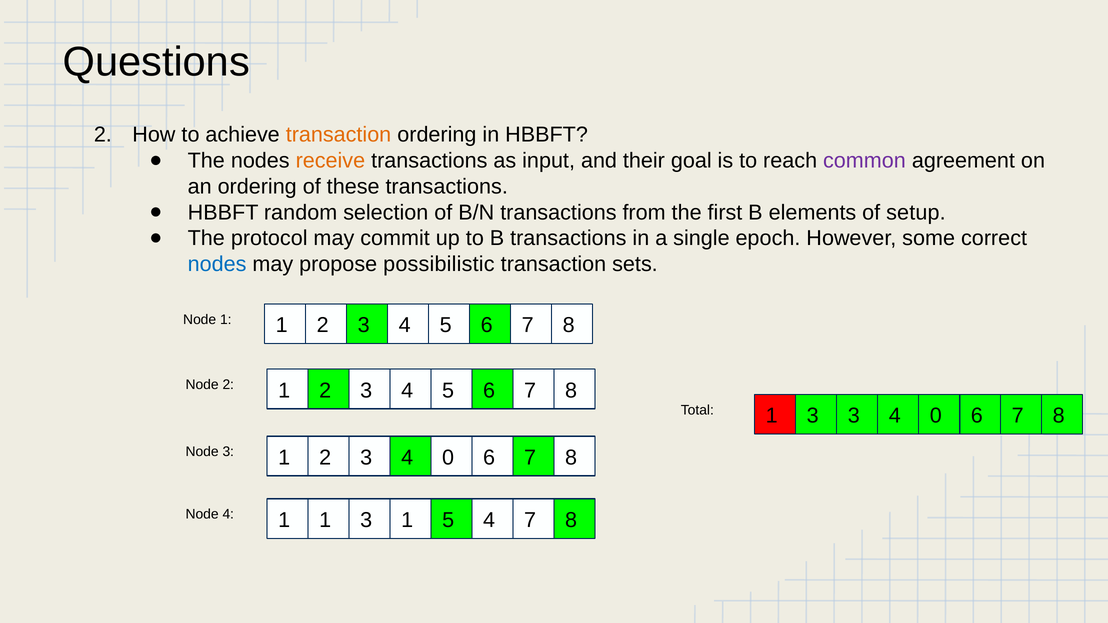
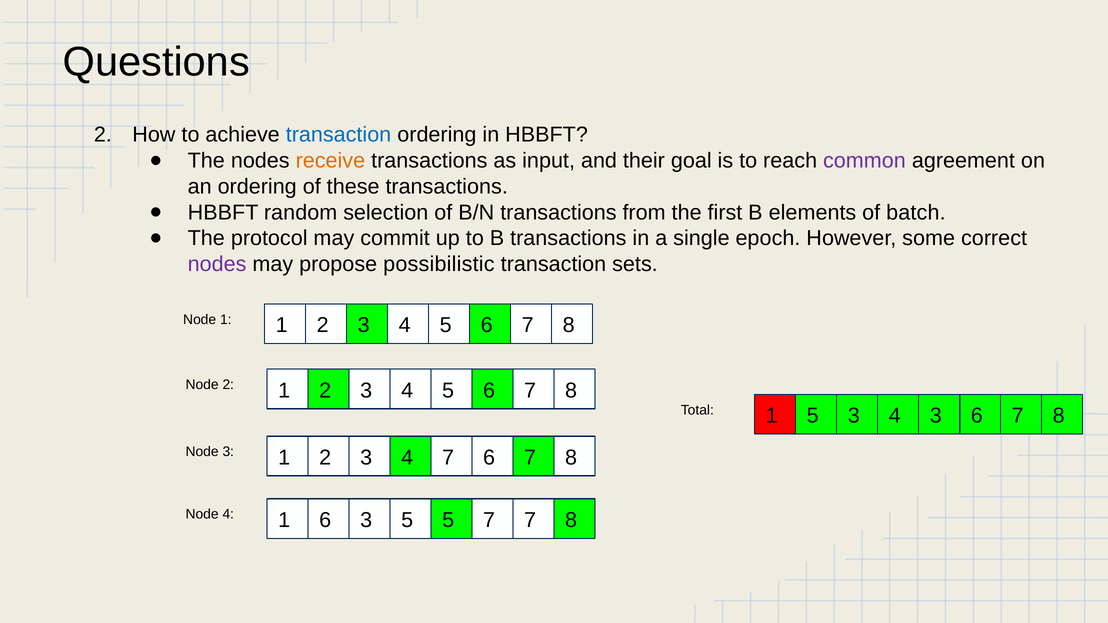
transaction at (339, 135) colour: orange -> blue
setup: setup -> batch
nodes at (217, 264) colour: blue -> purple
Total 1 3: 3 -> 5
0 at (936, 416): 0 -> 3
2 3 4 0: 0 -> 7
4 1 1: 1 -> 6
1 at (407, 520): 1 -> 5
5 4: 4 -> 7
